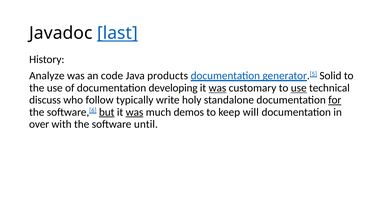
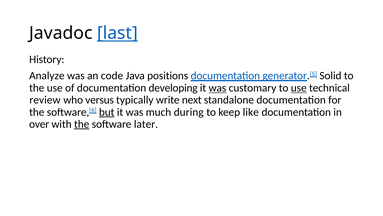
products: products -> positions
discuss: discuss -> review
follow: follow -> versus
holy: holy -> next
for underline: present -> none
was at (135, 112) underline: present -> none
demos: demos -> during
will: will -> like
the at (82, 124) underline: none -> present
until: until -> later
